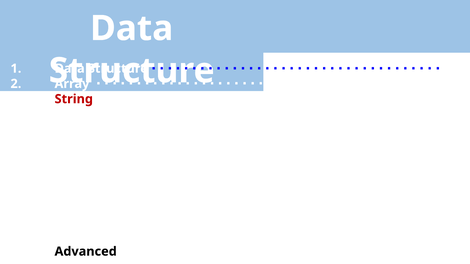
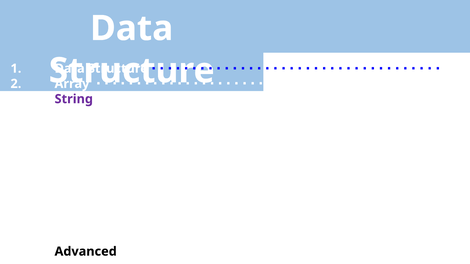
String colour: red -> purple
